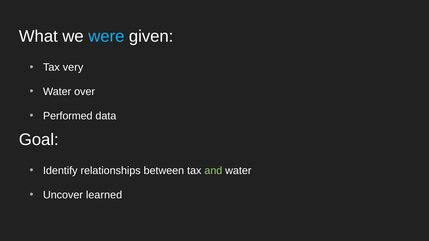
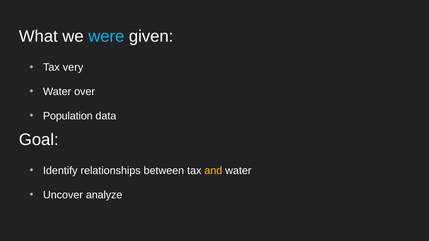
Performed: Performed -> Population
and colour: light green -> yellow
learned: learned -> analyze
